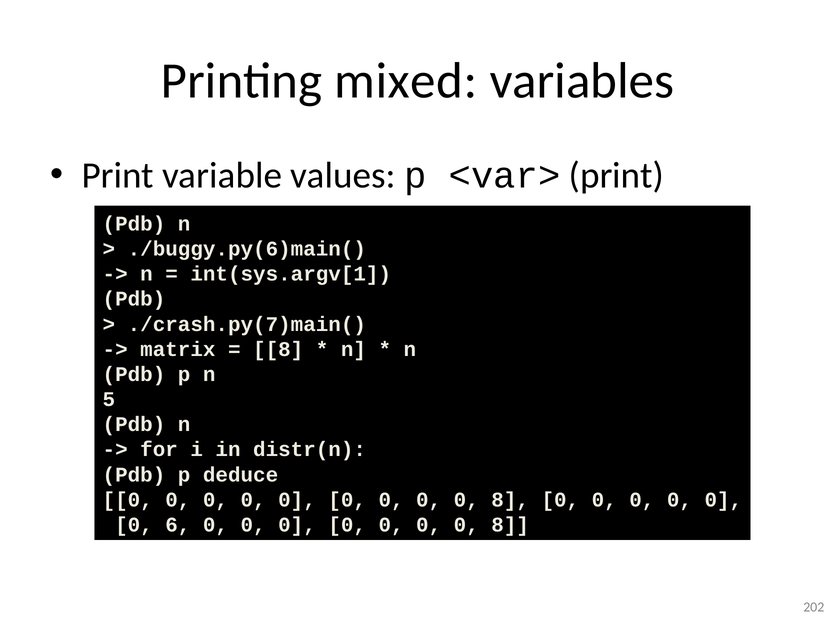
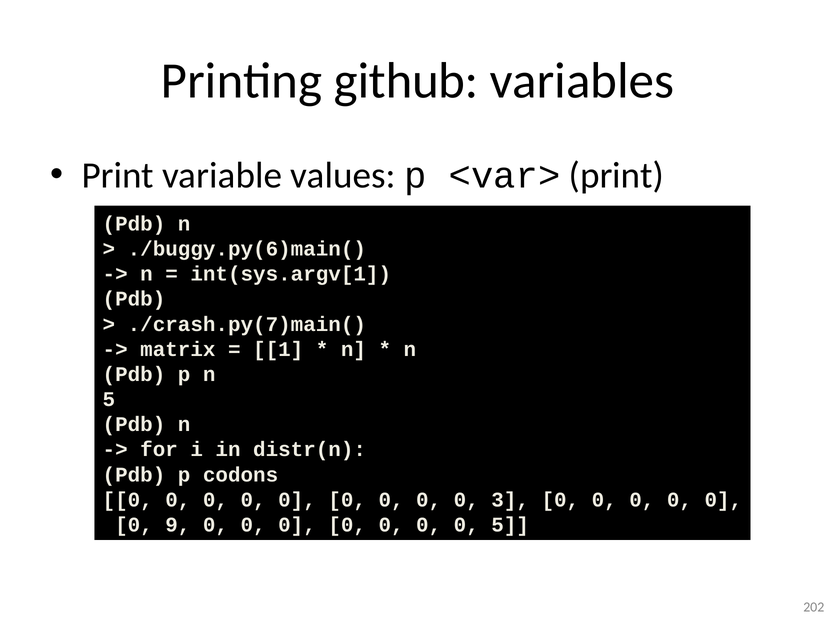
mixed: mixed -> github
8 at (278, 349): 8 -> 1
deduce: deduce -> codons
8 at (510, 500): 8 -> 3
6: 6 -> 9
8 at (510, 525): 8 -> 5
